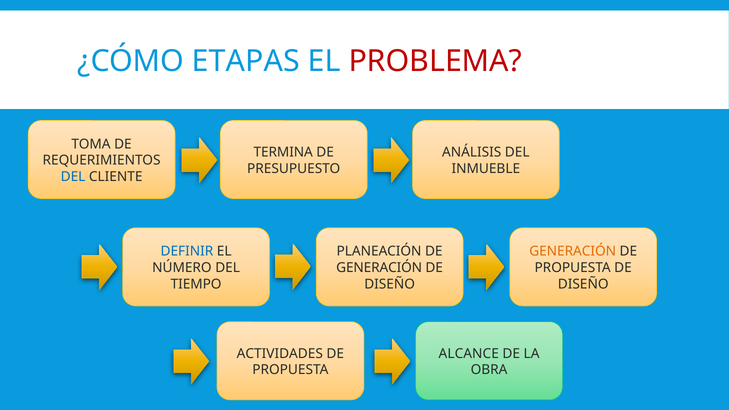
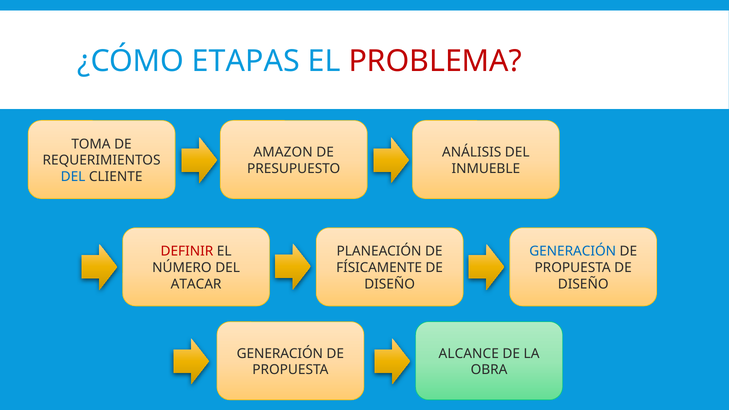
TERMINA: TERMINA -> AMAZON
DEFINIR colour: blue -> red
GENERACIÓN at (573, 251) colour: orange -> blue
GENERACIÓN at (379, 268): GENERACIÓN -> FÍSICAMENTE
TIEMPO: TIEMPO -> ATACAR
ACTIVIDADES at (280, 354): ACTIVIDADES -> GENERACIÓN
